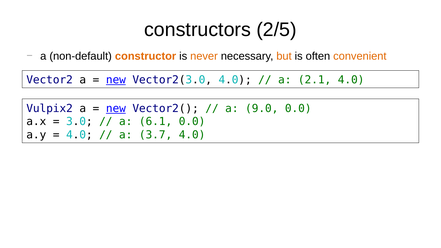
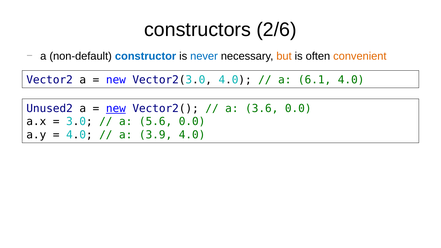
2/5: 2/5 -> 2/6
constructor colour: orange -> blue
never colour: orange -> blue
new at (116, 80) underline: present -> none
2.1: 2.1 -> 6.1
Vulpix2: Vulpix2 -> Unused2
9.0: 9.0 -> 3.6
6.1: 6.1 -> 5.6
3.7: 3.7 -> 3.9
